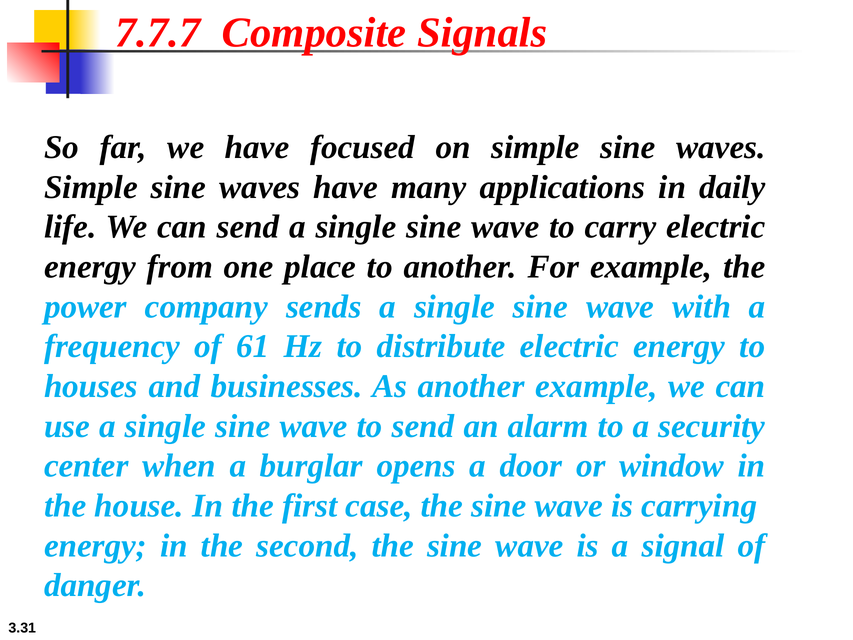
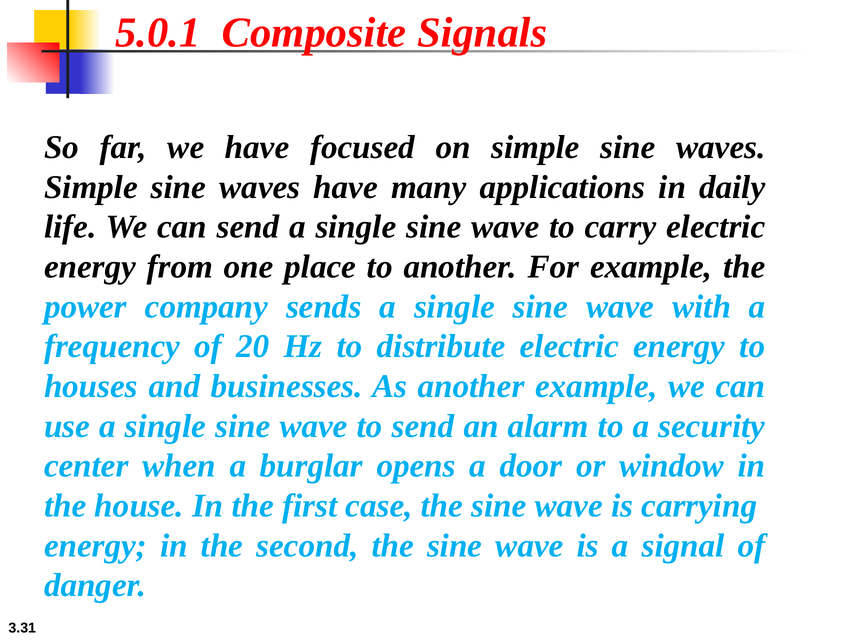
7.7.7: 7.7.7 -> 5.0.1
61: 61 -> 20
